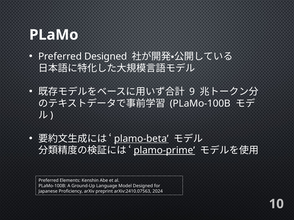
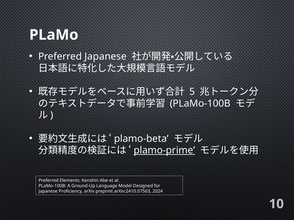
Preferred Designed: Designed -> Japanese
9: 9 -> 5
plamo-beta underline: present -> none
